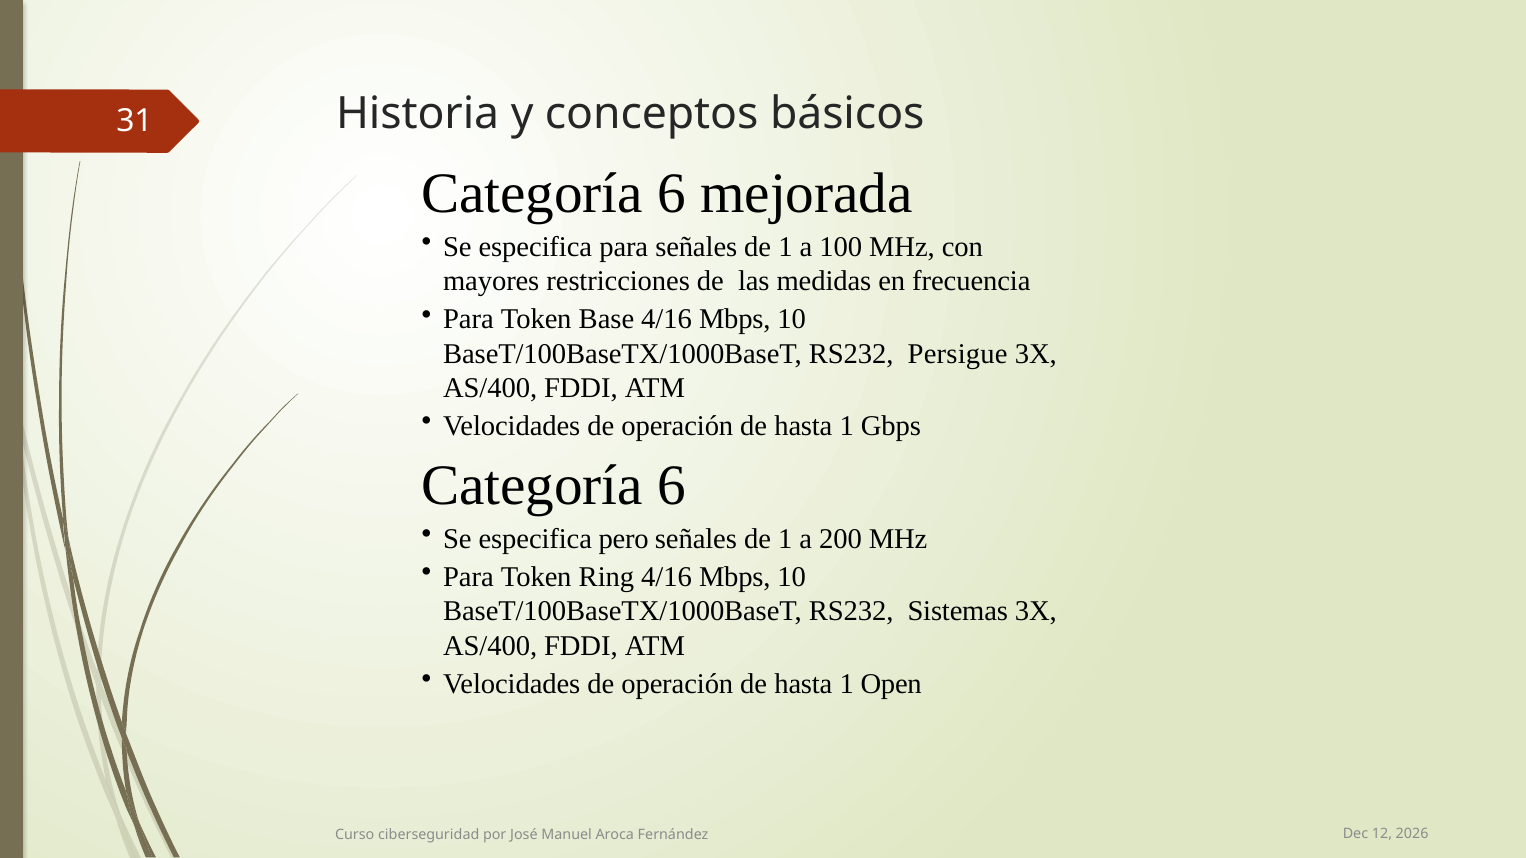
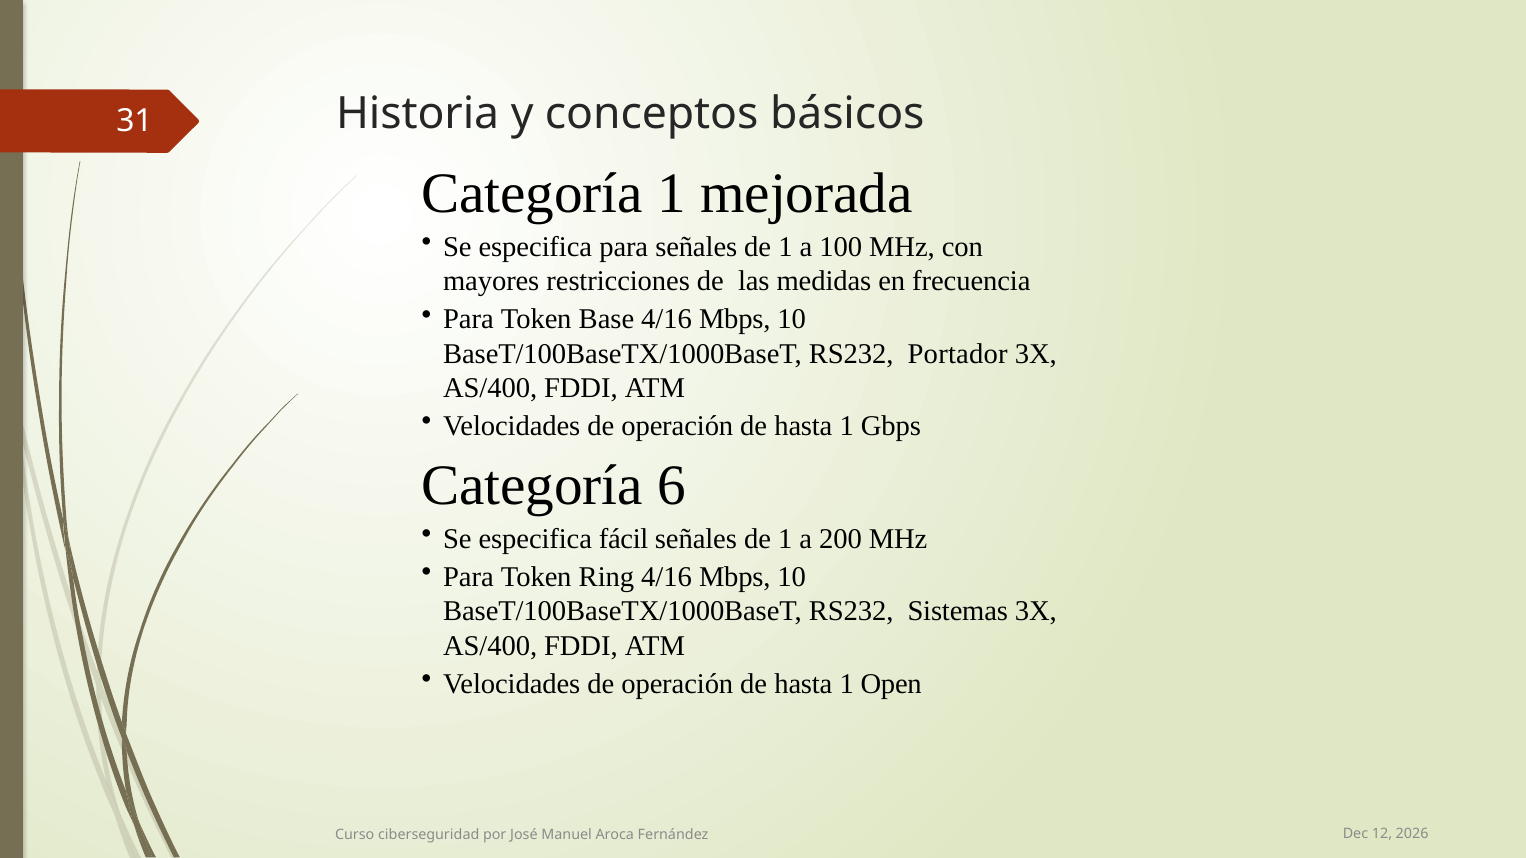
6 at (672, 194): 6 -> 1
Persigue: Persigue -> Portador
pero: pero -> fácil
